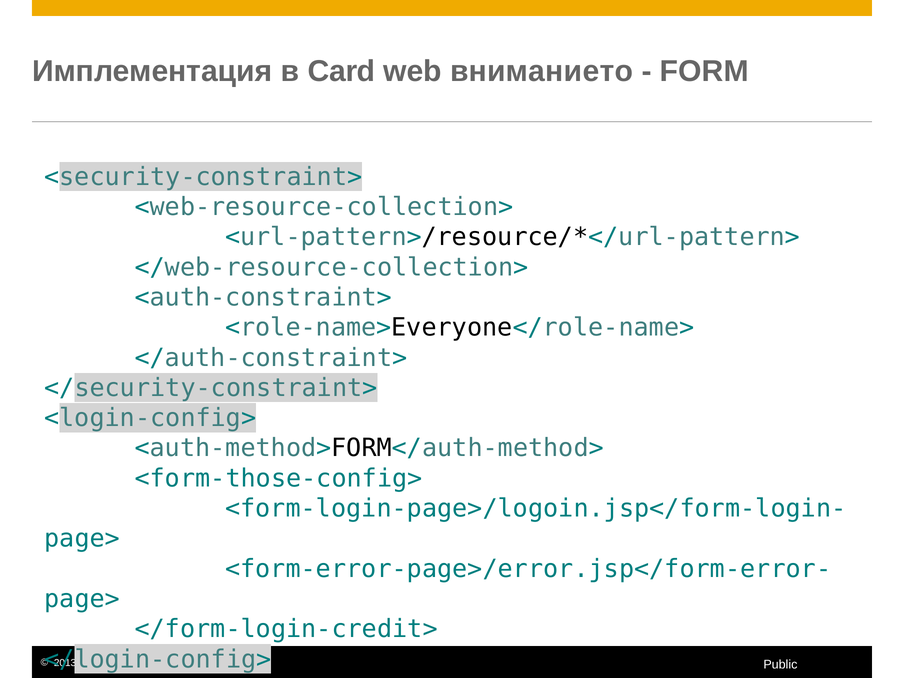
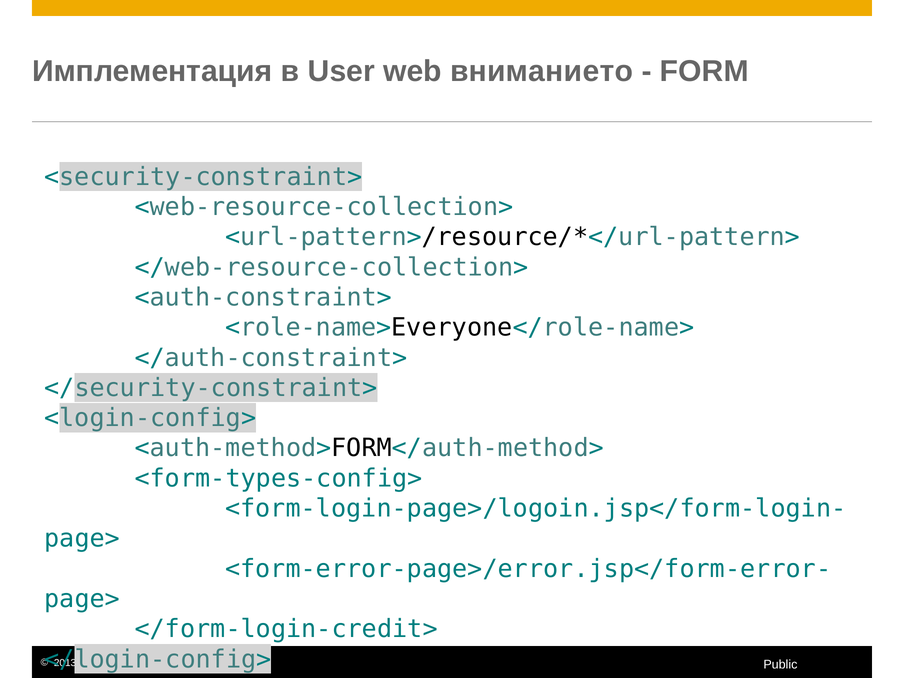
Card: Card -> User
<form-those-config>: <form-those-config> -> <form-types-config>
